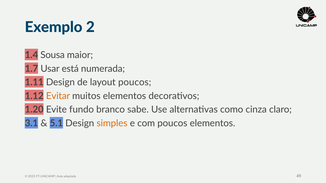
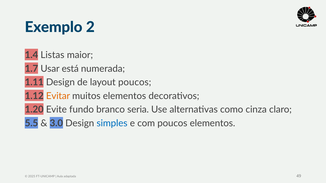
Sousa: Sousa -> Listas
sabe: sabe -> seria
3.1: 3.1 -> 5.5
5.1: 5.1 -> 3.0
simples colour: orange -> blue
